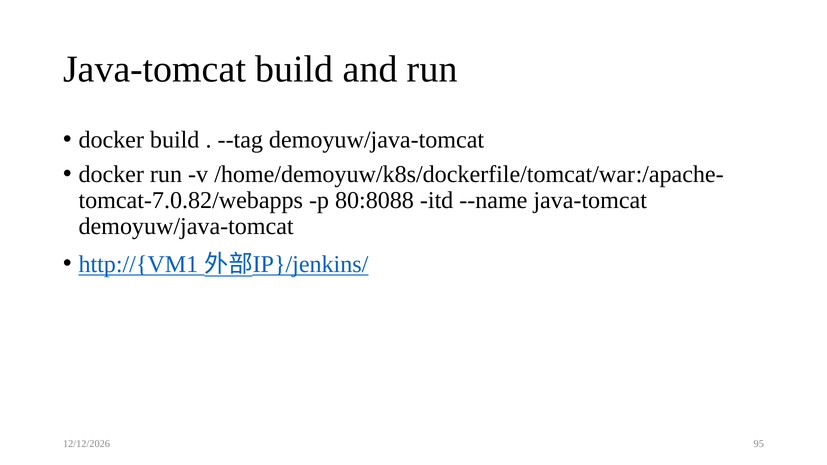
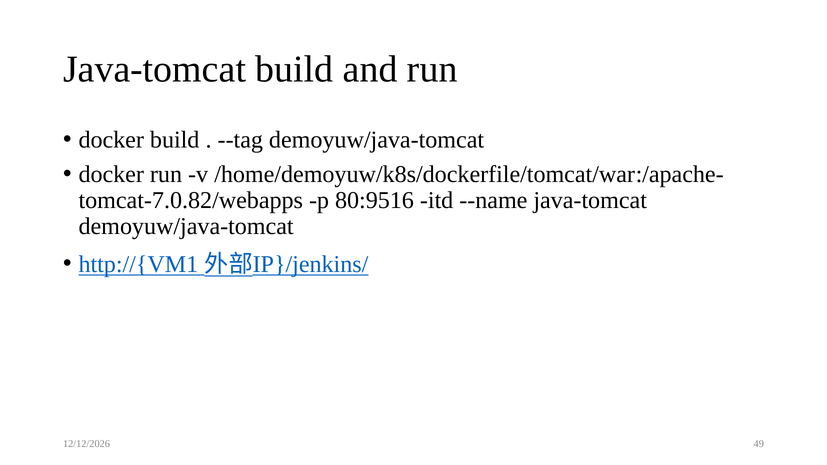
80:8088: 80:8088 -> 80:9516
95: 95 -> 49
